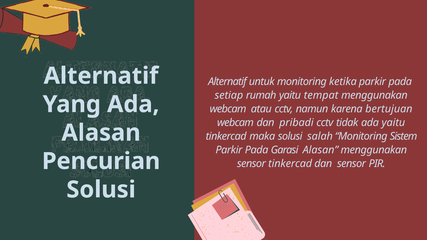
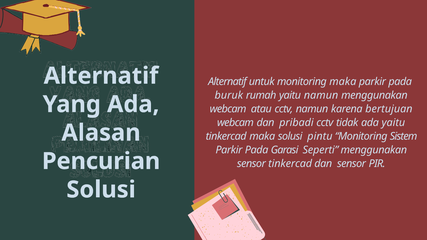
monitoring ketika: ketika -> maka
setiap: setiap -> buruk
yaitu tempat: tempat -> namun
salah: salah -> pintu
Garasi Alasan: Alasan -> Seperti
